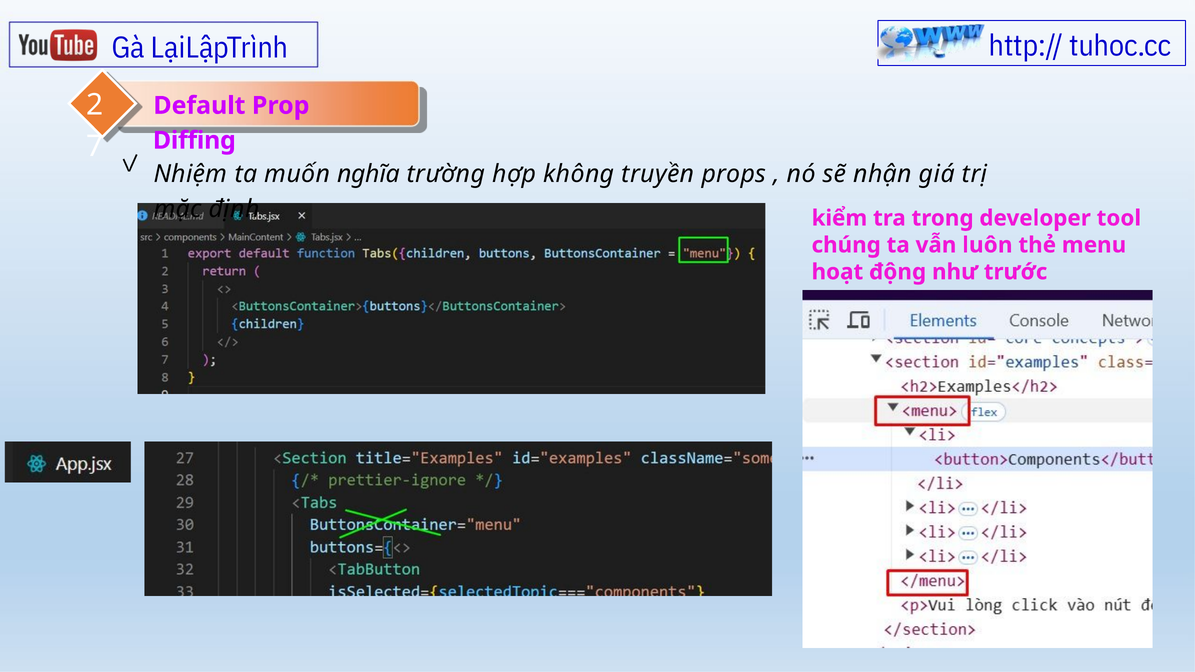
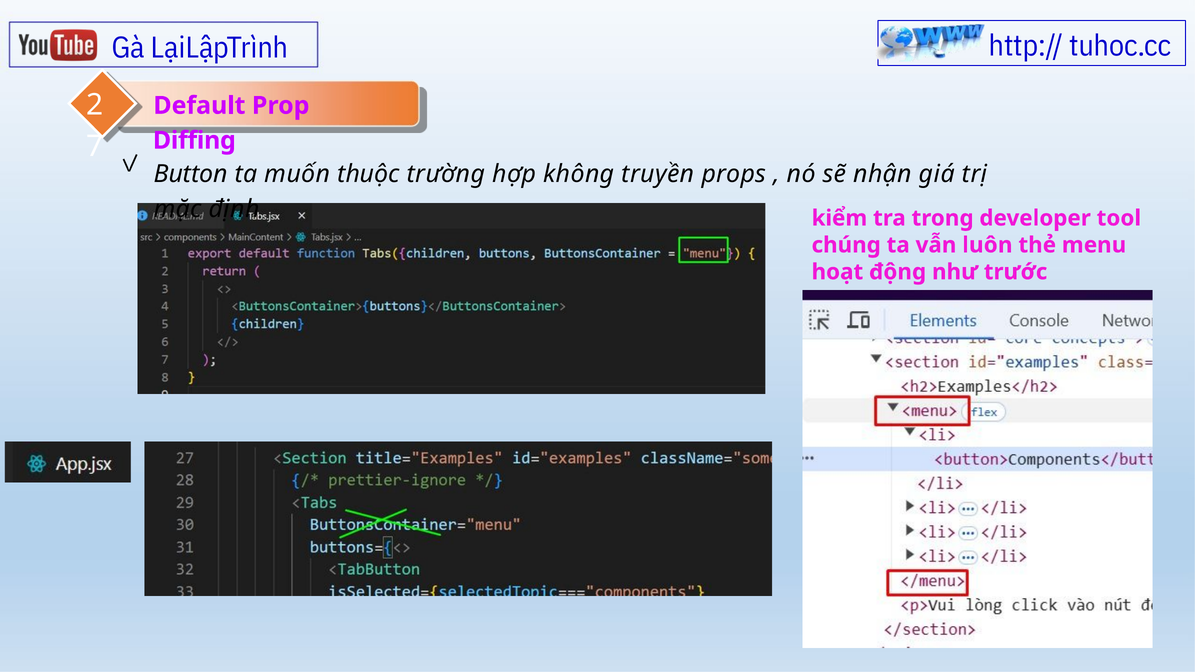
Nhiệm: Nhiệm -> Button
nghĩa: nghĩa -> thuộc
